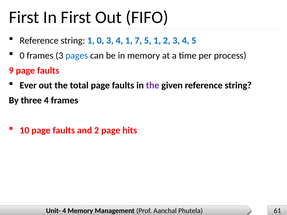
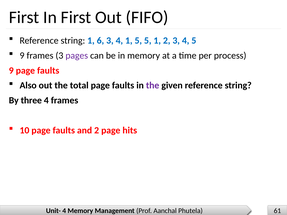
1 0: 0 -> 6
1 7: 7 -> 5
0 at (22, 56): 0 -> 9
pages colour: blue -> purple
Ever: Ever -> Also
